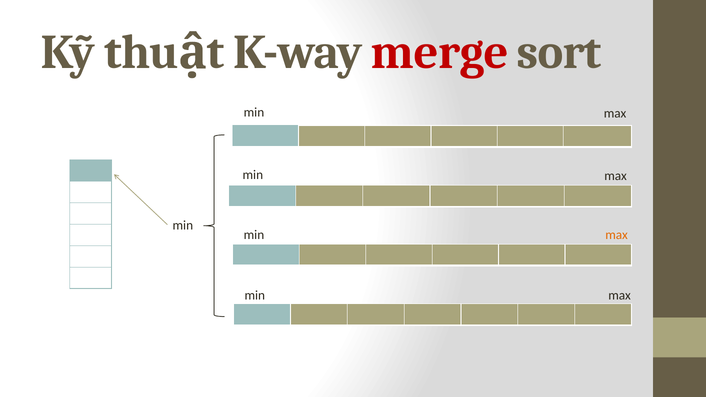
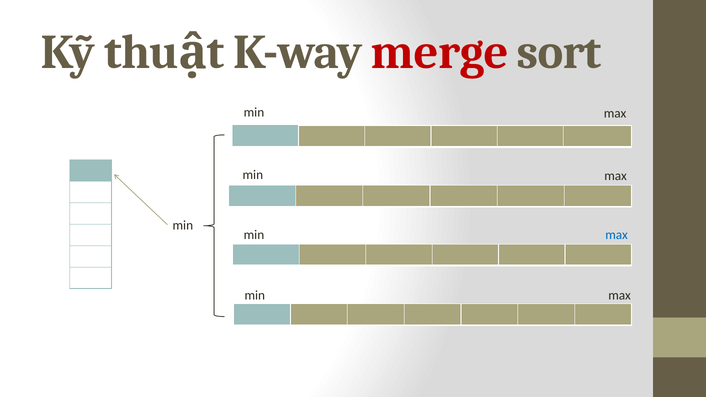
max at (617, 235) colour: orange -> blue
